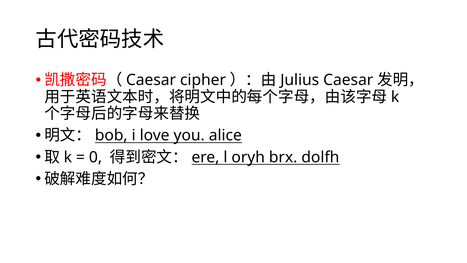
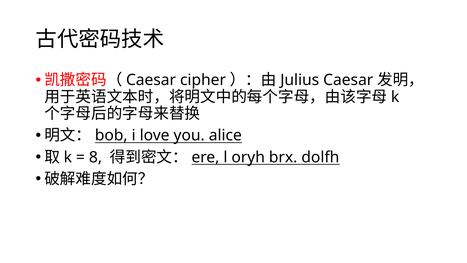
0: 0 -> 8
